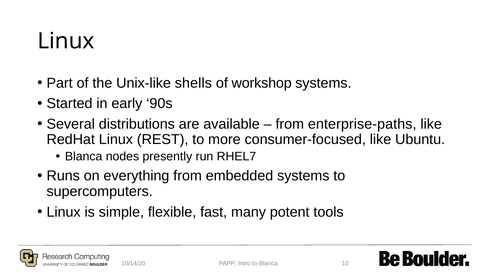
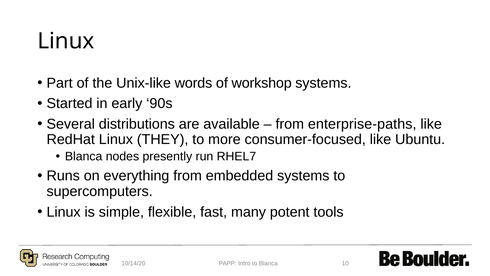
shells: shells -> words
REST: REST -> THEY
